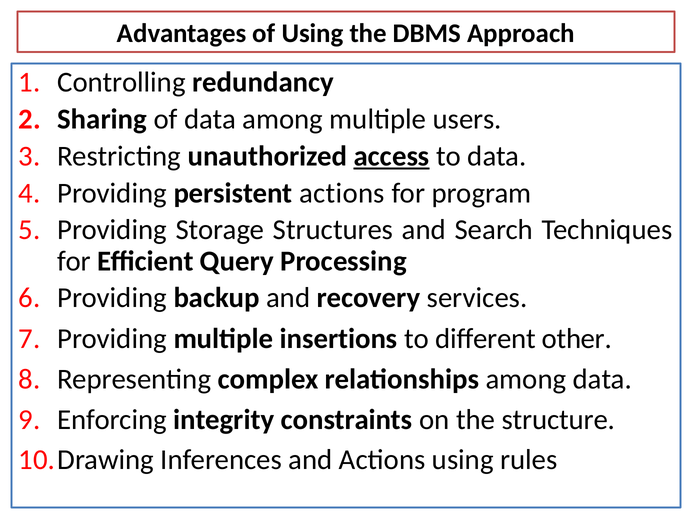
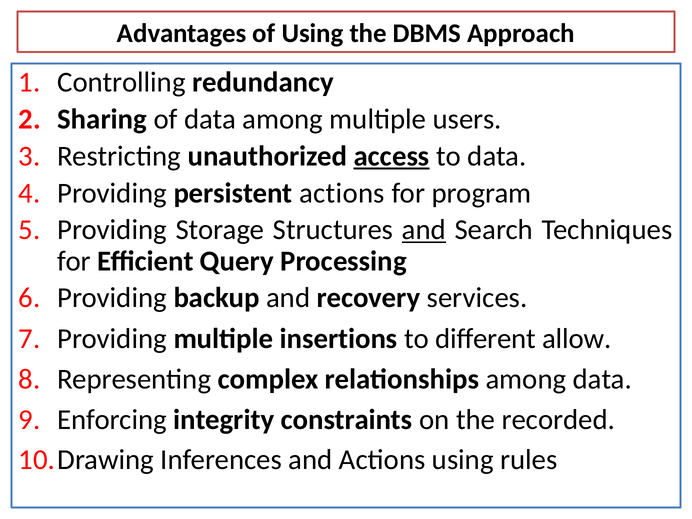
and at (424, 230) underline: none -> present
other: other -> allow
structure: structure -> recorded
